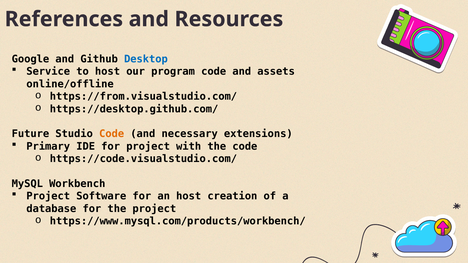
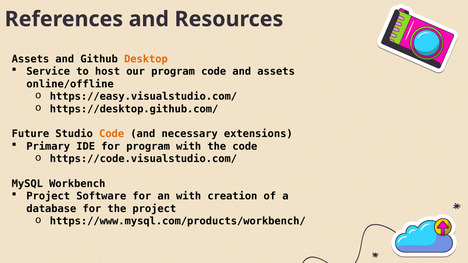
Google at (30, 59): Google -> Assets
Desktop colour: blue -> orange
https://from.visualstudio.com/: https://from.visualstudio.com/ -> https://easy.visualstudio.com/
for project: project -> program
an host: host -> with
